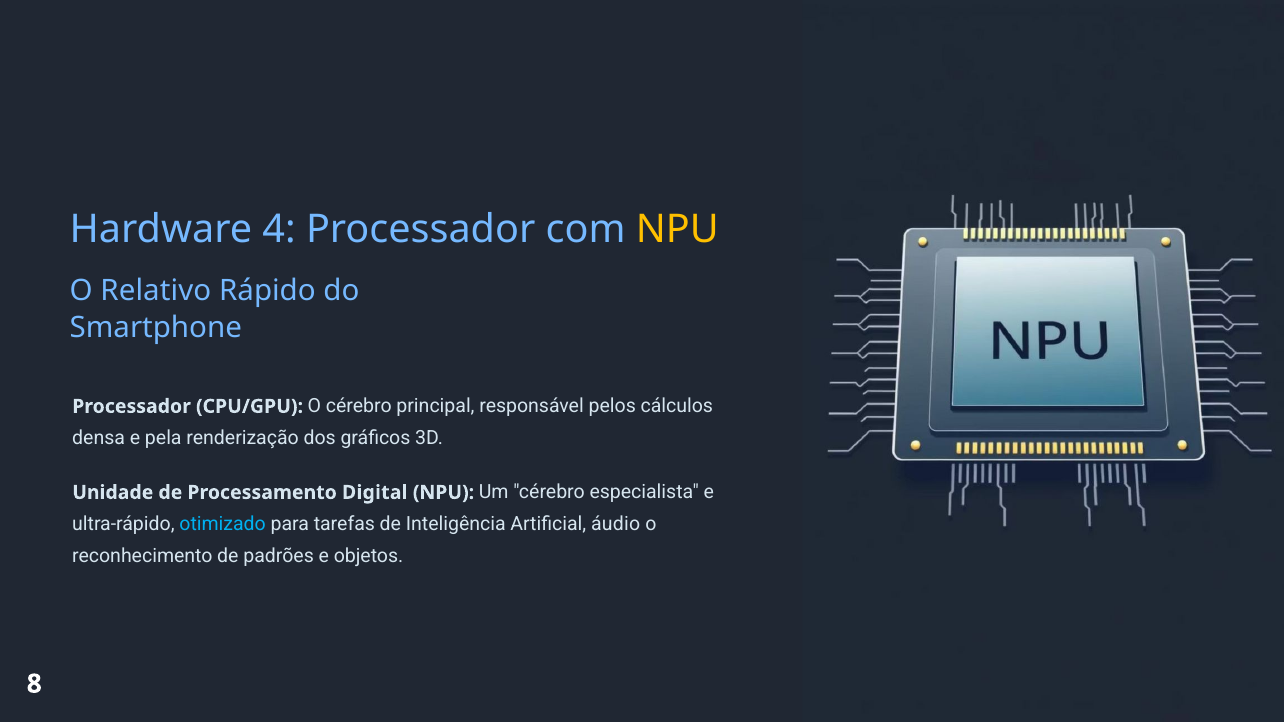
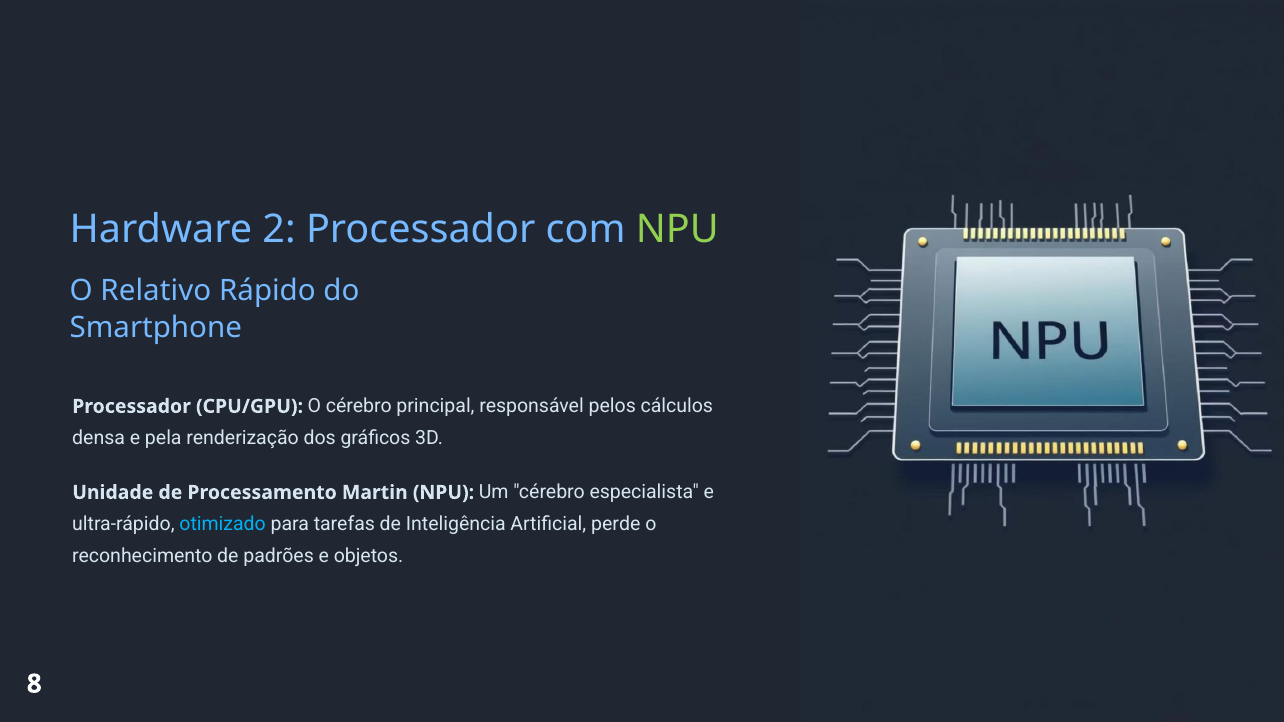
4: 4 -> 2
NPU at (677, 229) colour: yellow -> light green
Digital: Digital -> Martin
áudio: áudio -> perde
